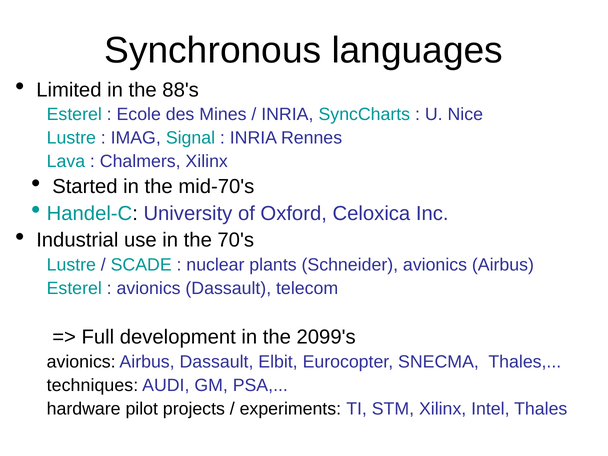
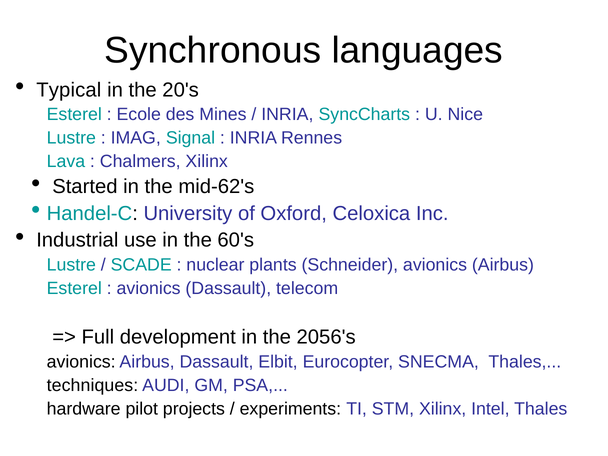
Limited: Limited -> Typical
88's: 88's -> 20's
mid-70's: mid-70's -> mid-62's
70's: 70's -> 60's
2099's: 2099's -> 2056's
